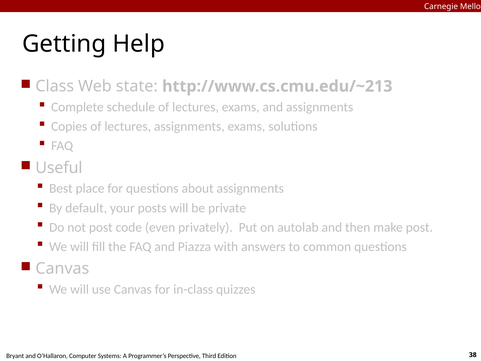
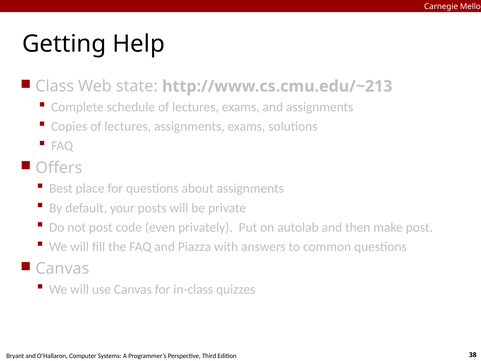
Useful: Useful -> Offers
